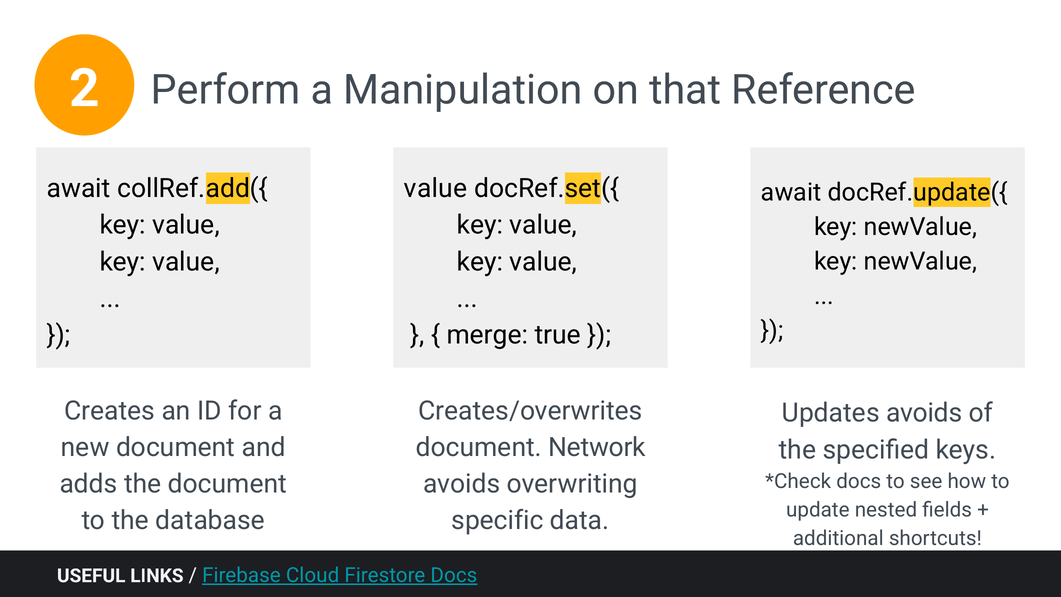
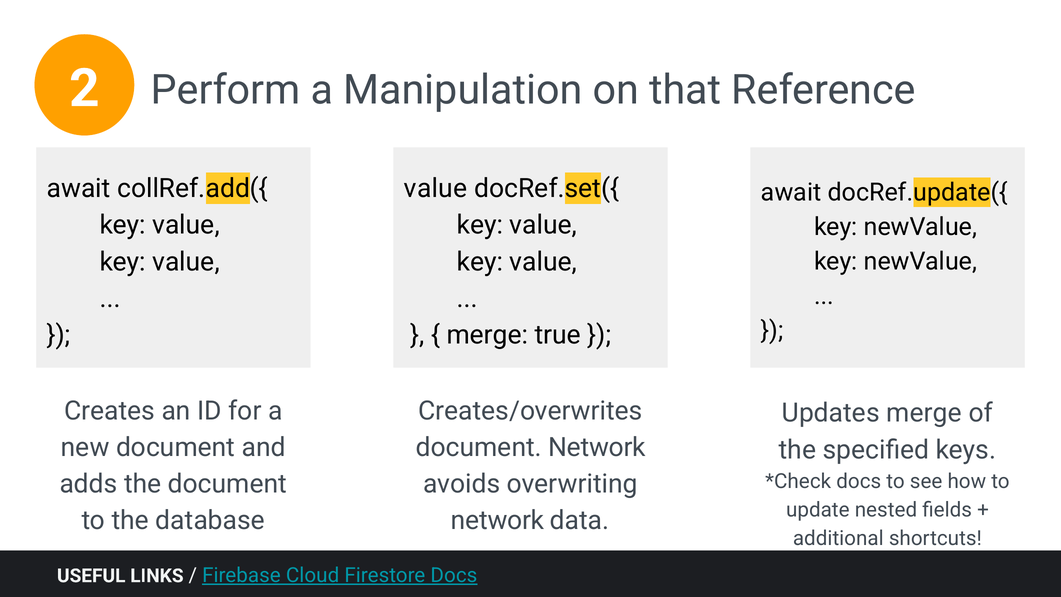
Updates avoids: avoids -> merge
specific at (497, 520): specific -> network
